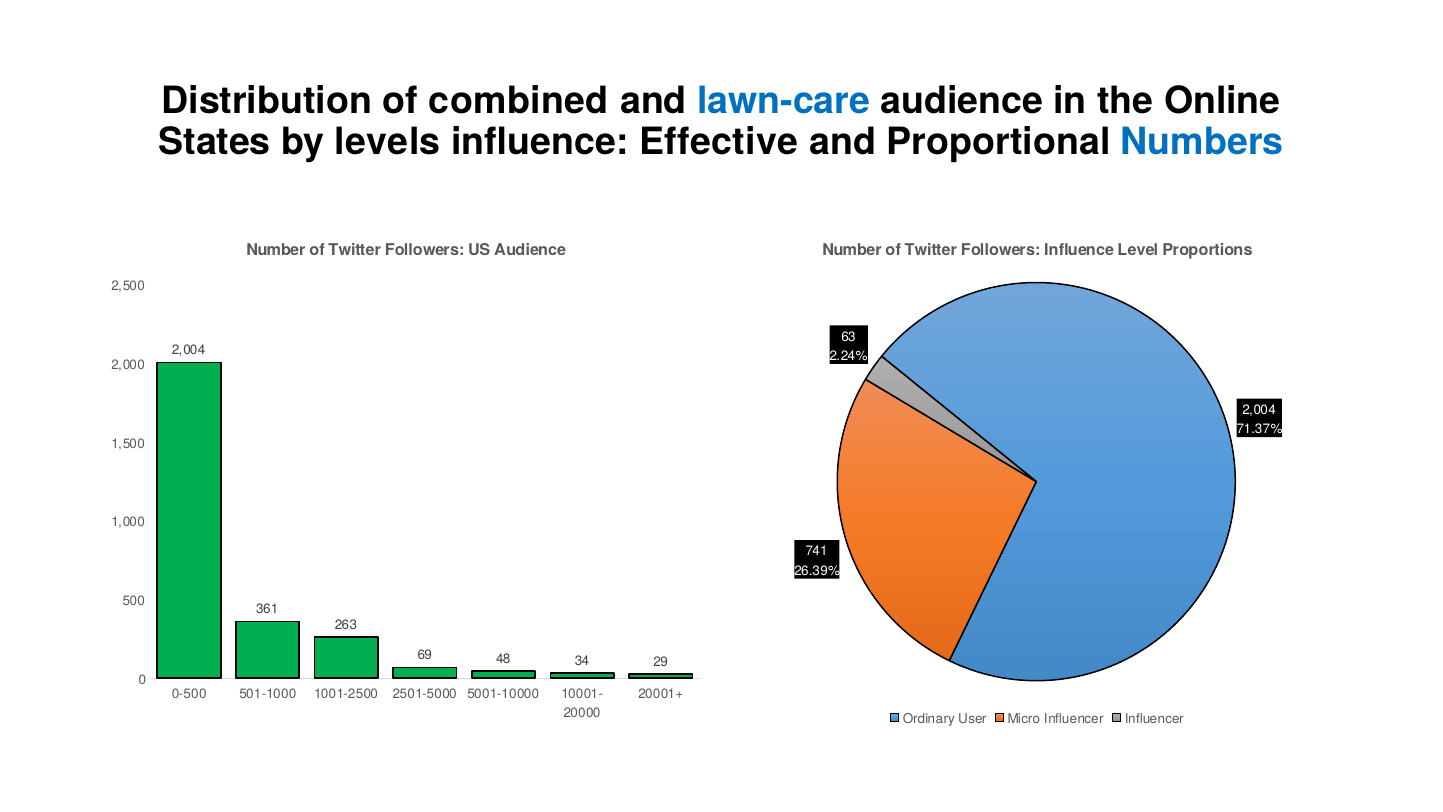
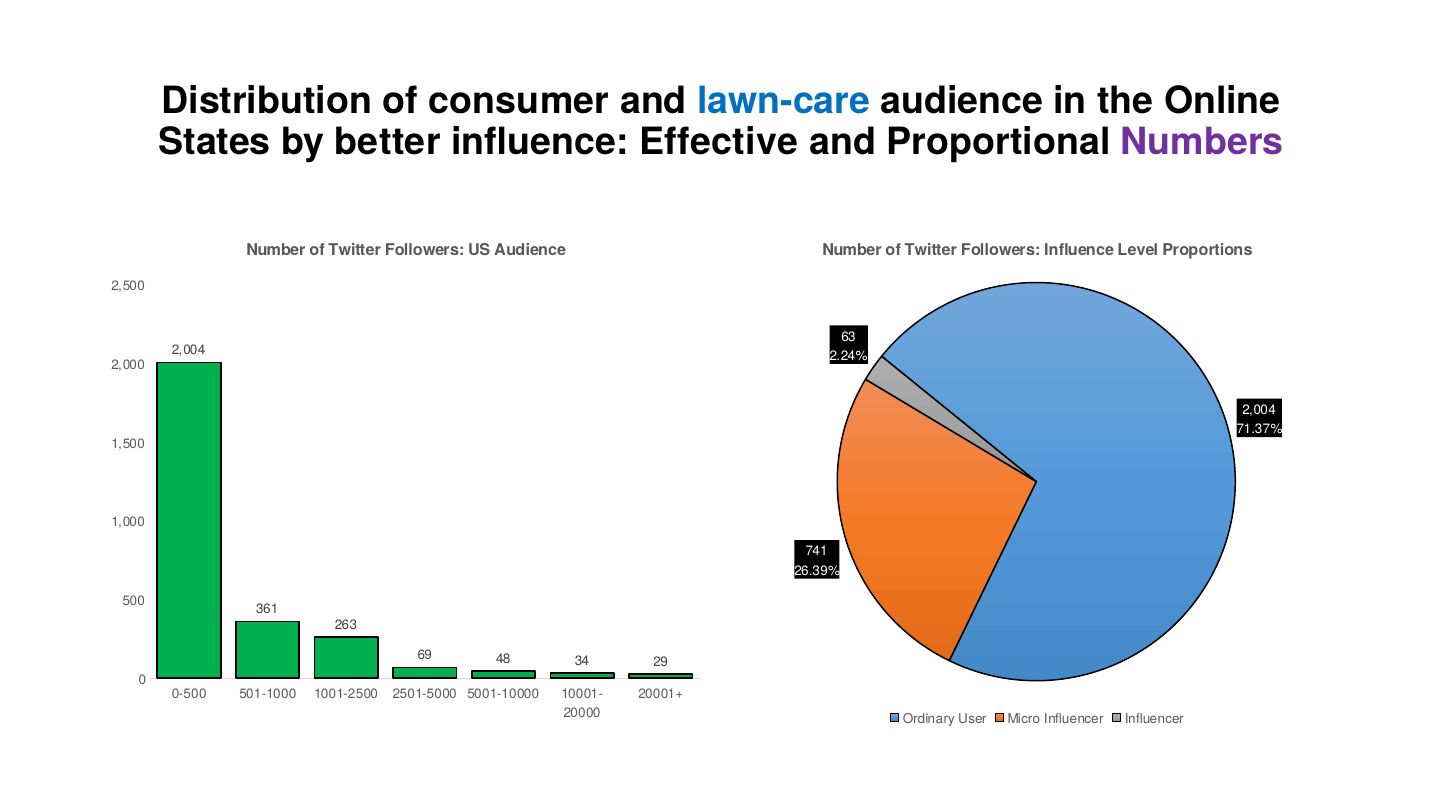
combined: combined -> consumer
levels: levels -> better
Numbers colour: blue -> purple
